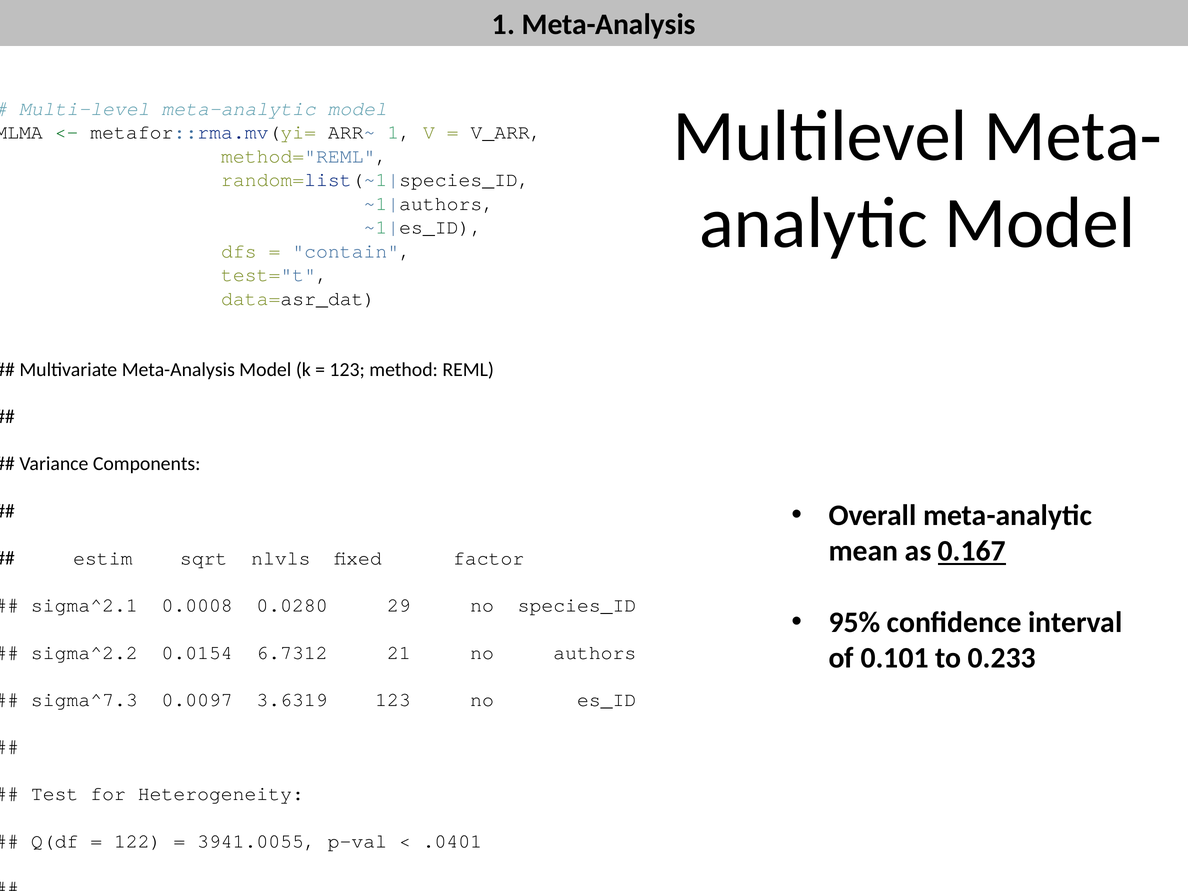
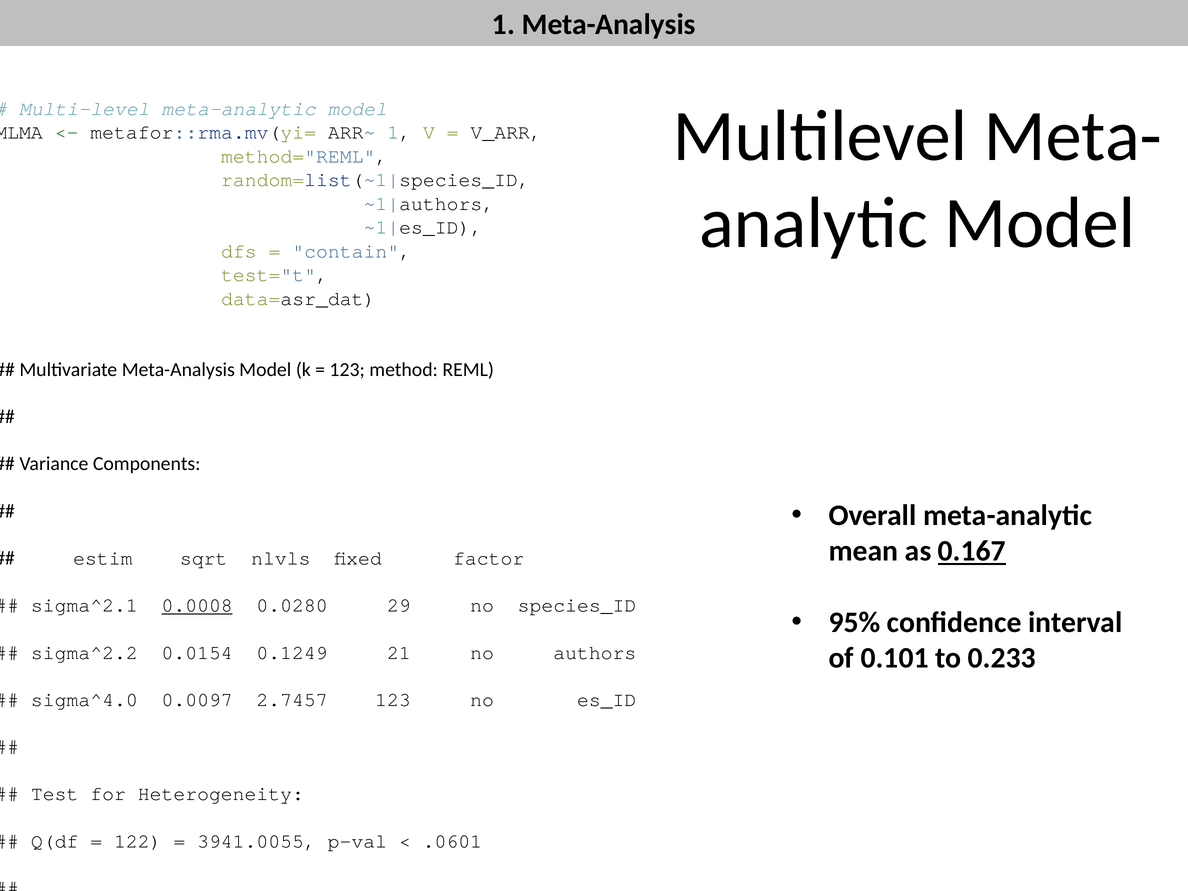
0.0008 underline: none -> present
6.7312: 6.7312 -> 0.1249
sigma^7.3: sigma^7.3 -> sigma^4.0
3.6319: 3.6319 -> 2.7457
.0401: .0401 -> .0601
